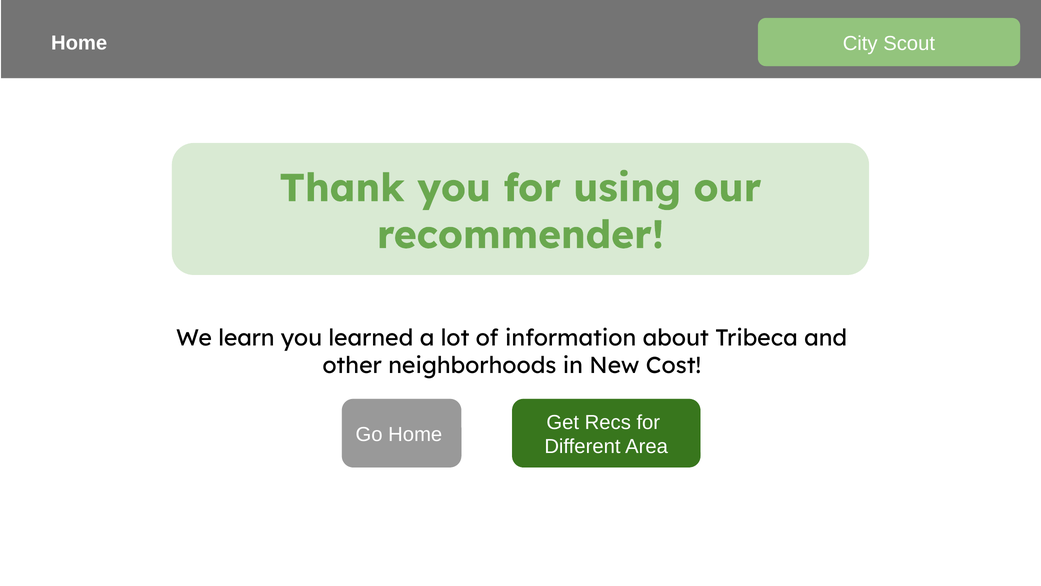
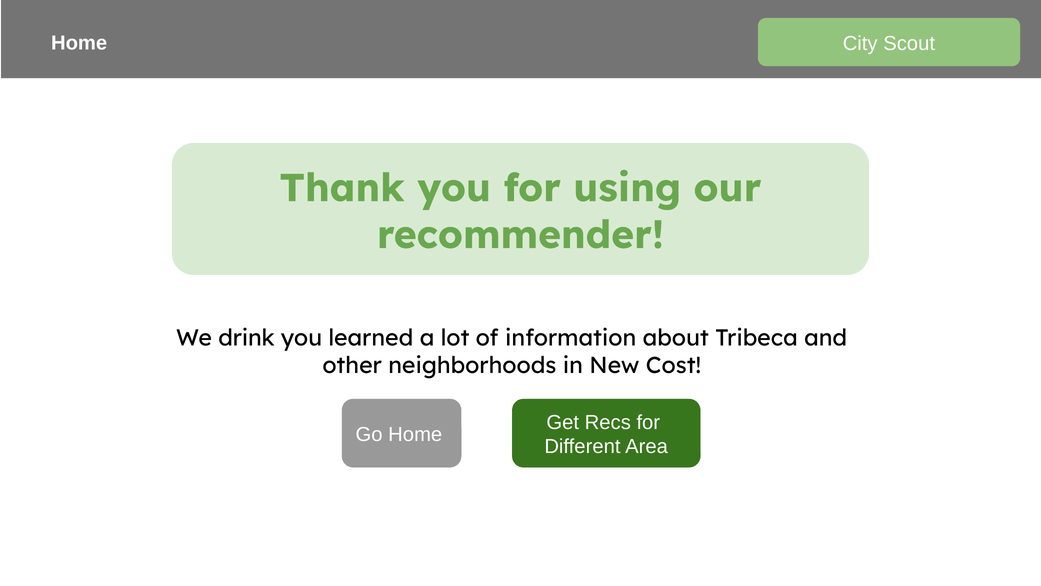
learn: learn -> drink
